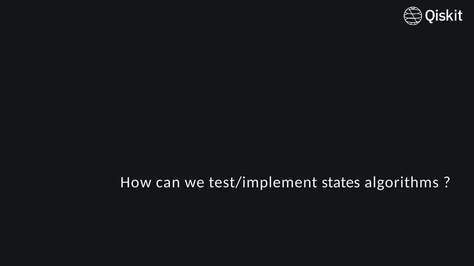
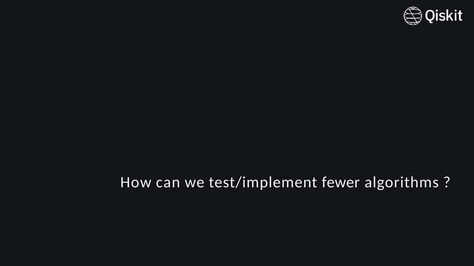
states: states -> fewer
